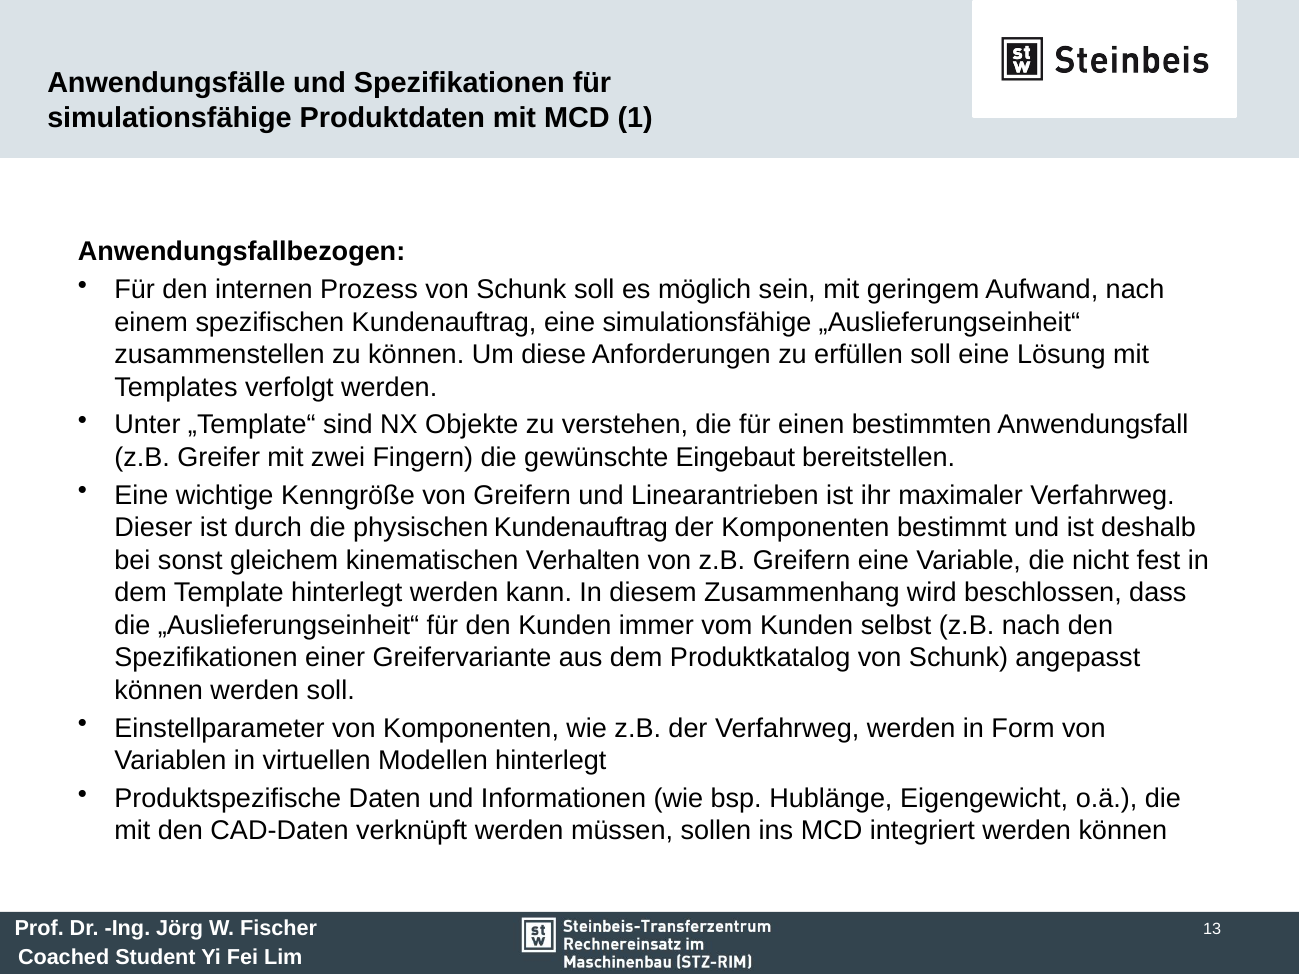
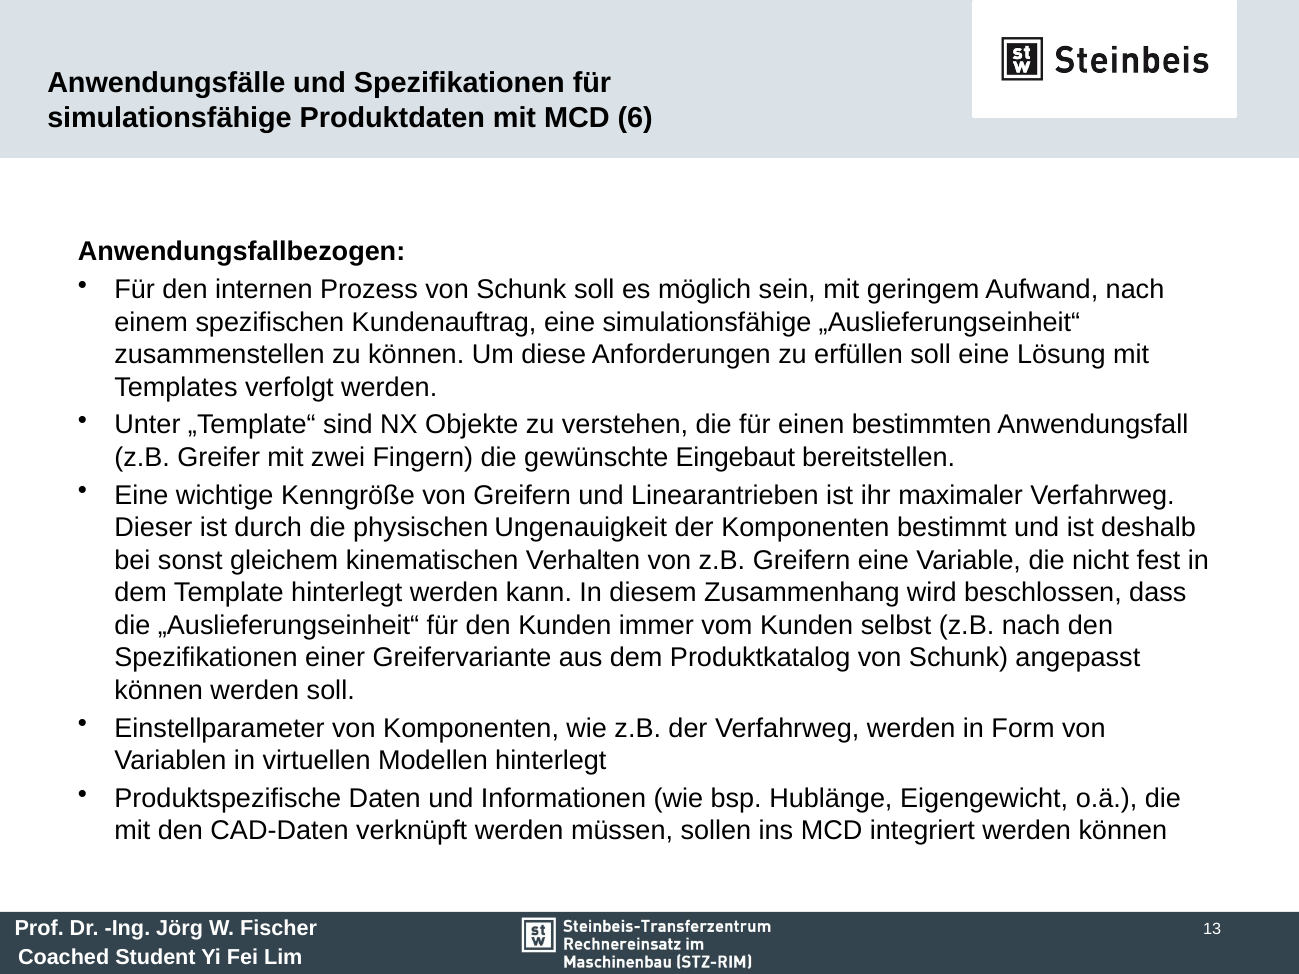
1: 1 -> 6
physischen Kundenauftrag: Kundenauftrag -> Ungenauigkeit
